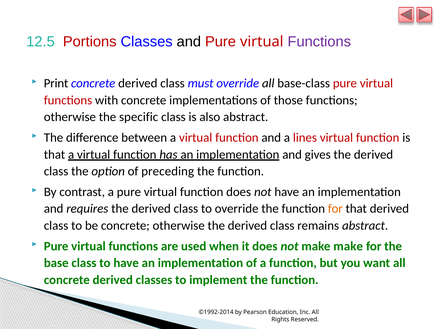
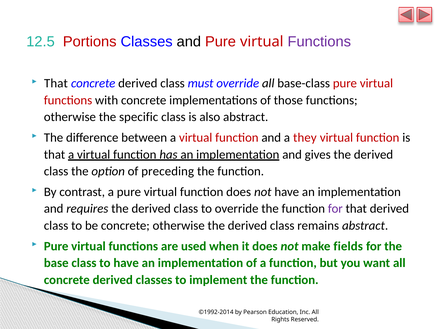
Print at (56, 83): Print -> That
lines: lines -> they
for at (335, 209) colour: orange -> purple
make make: make -> fields
